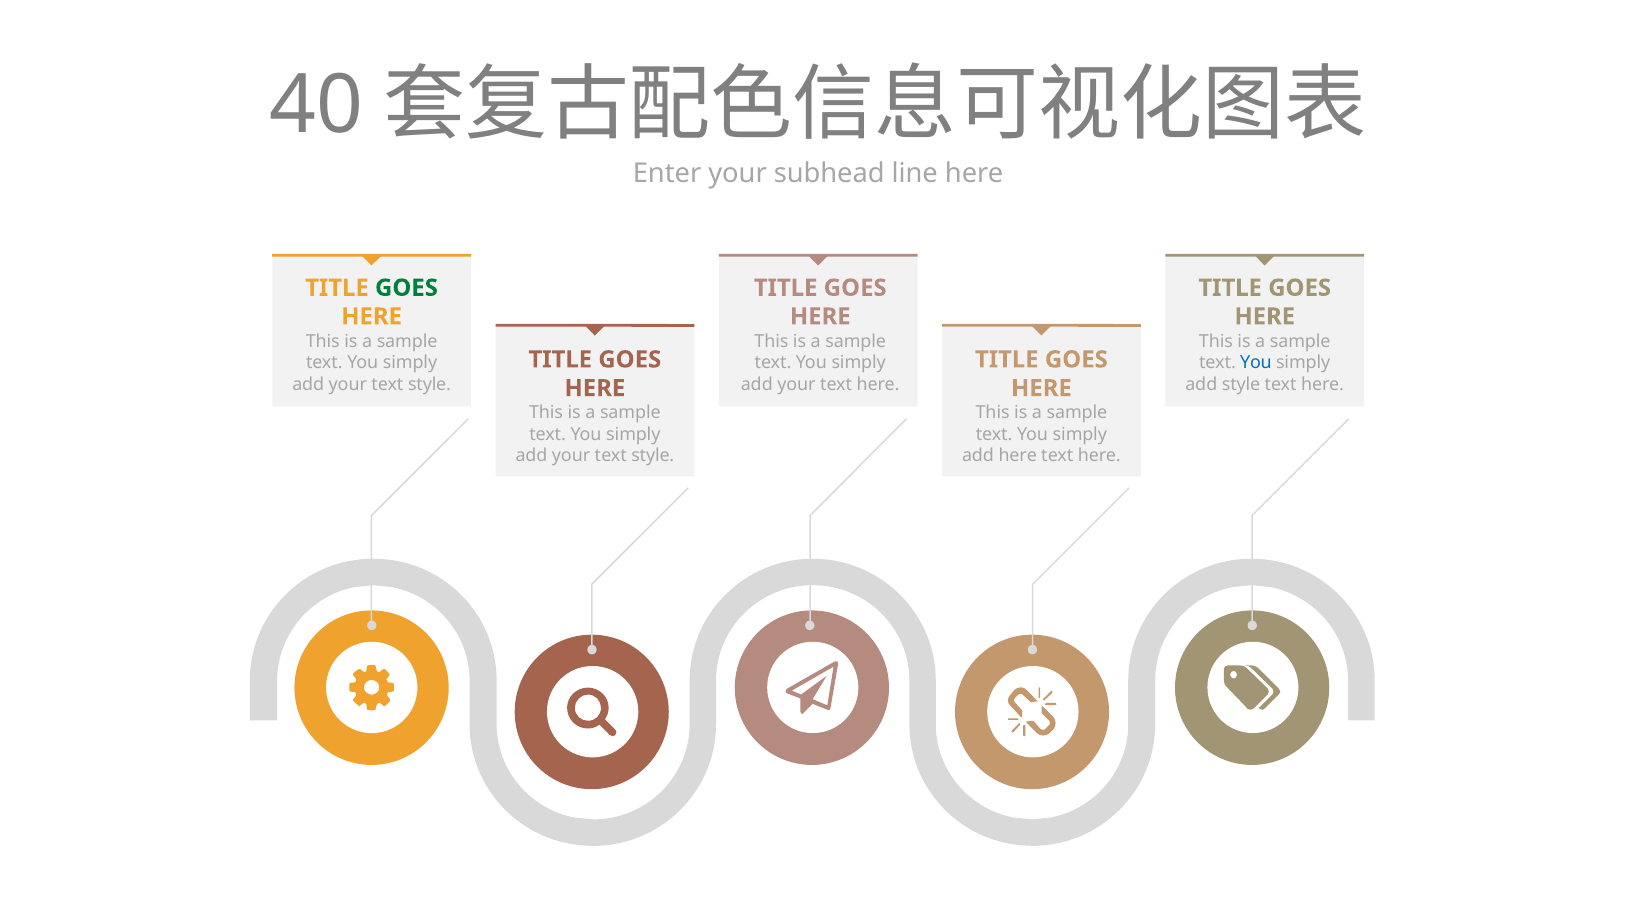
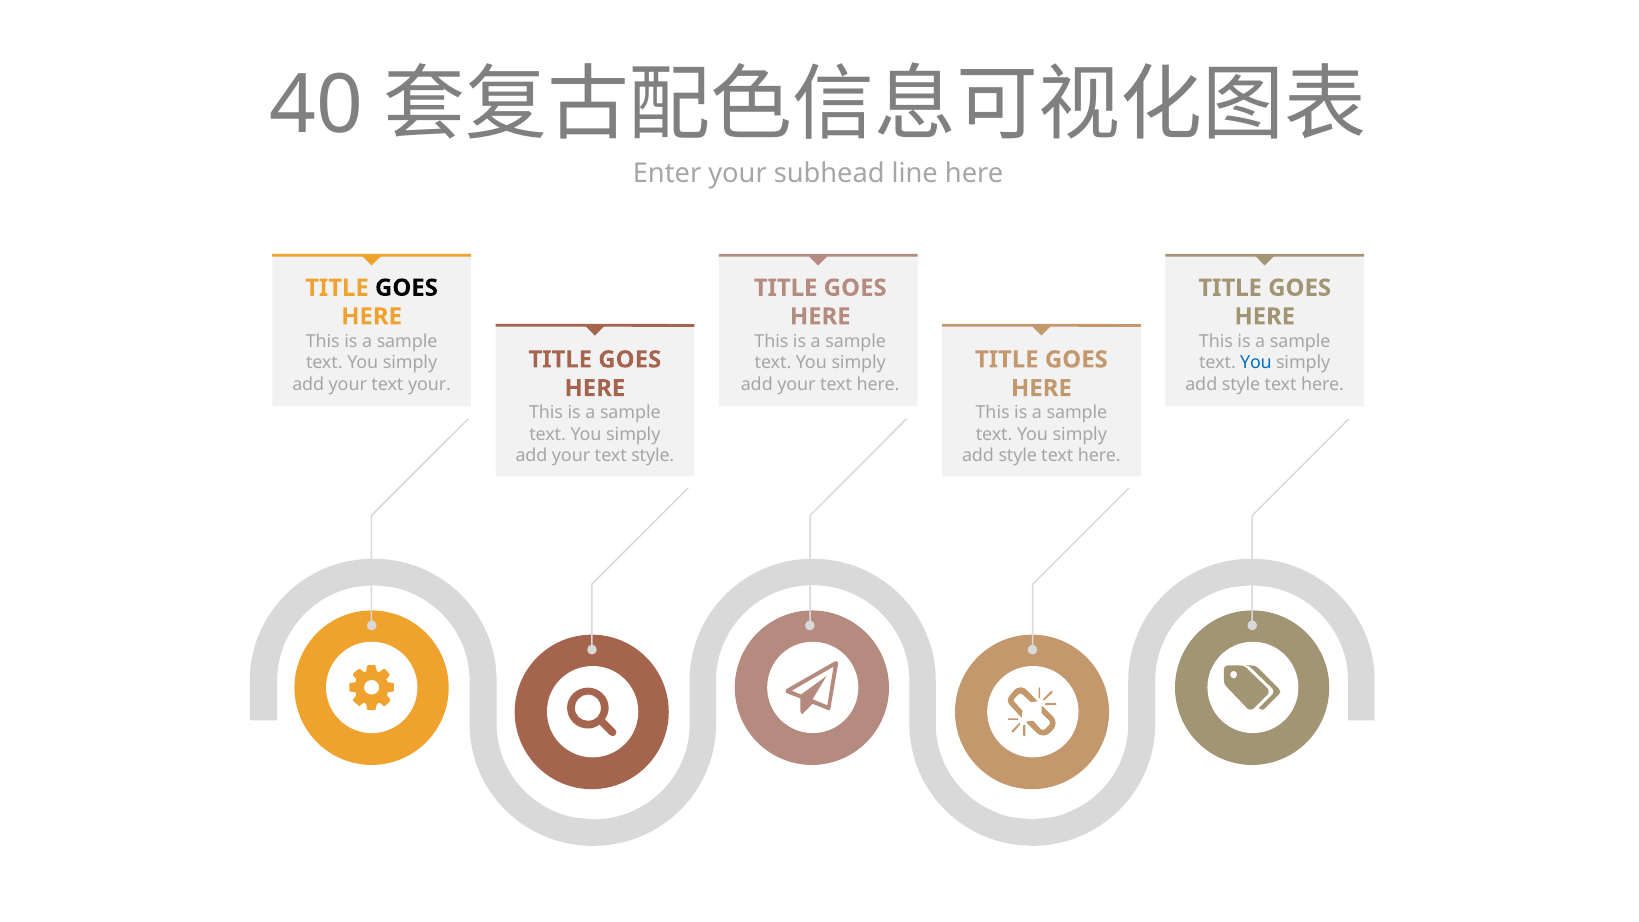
GOES at (406, 288) colour: green -> black
style at (429, 384): style -> your
here at (1018, 456): here -> style
